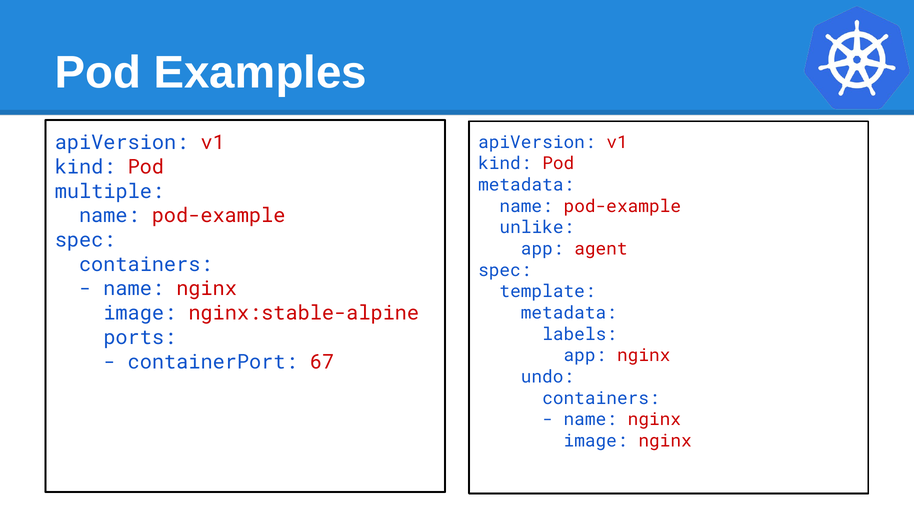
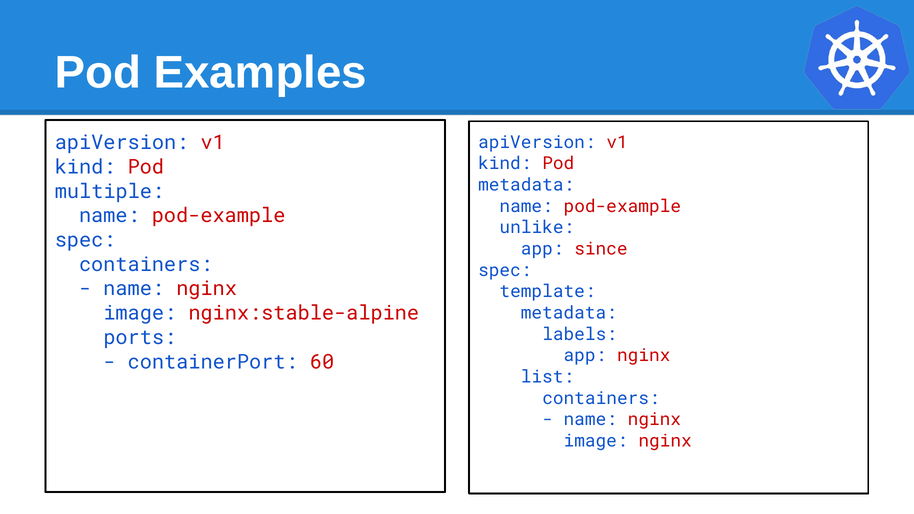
agent: agent -> since
67: 67 -> 60
undo: undo -> list
